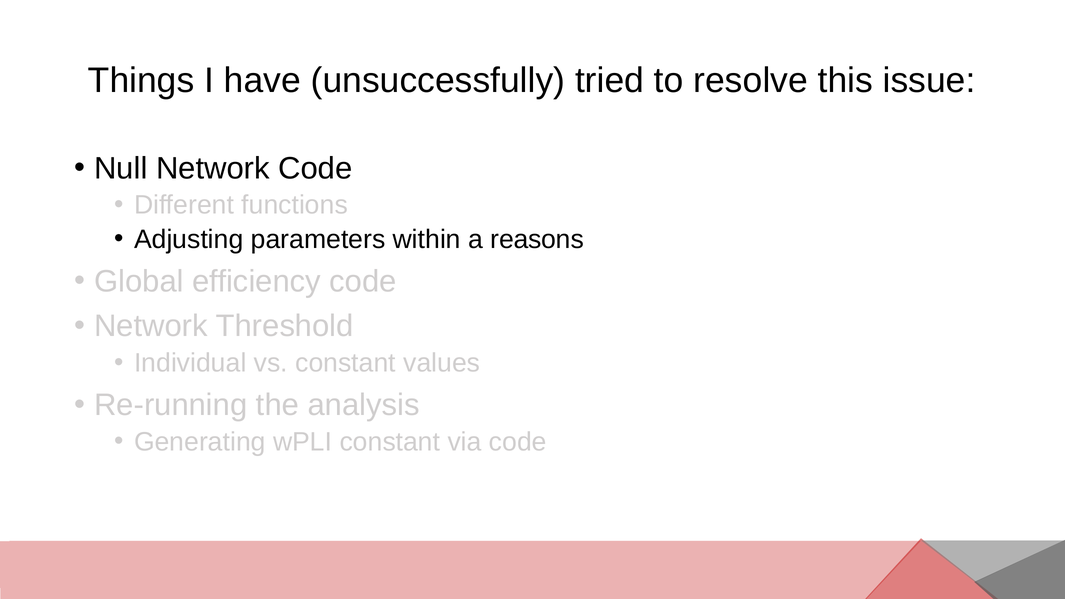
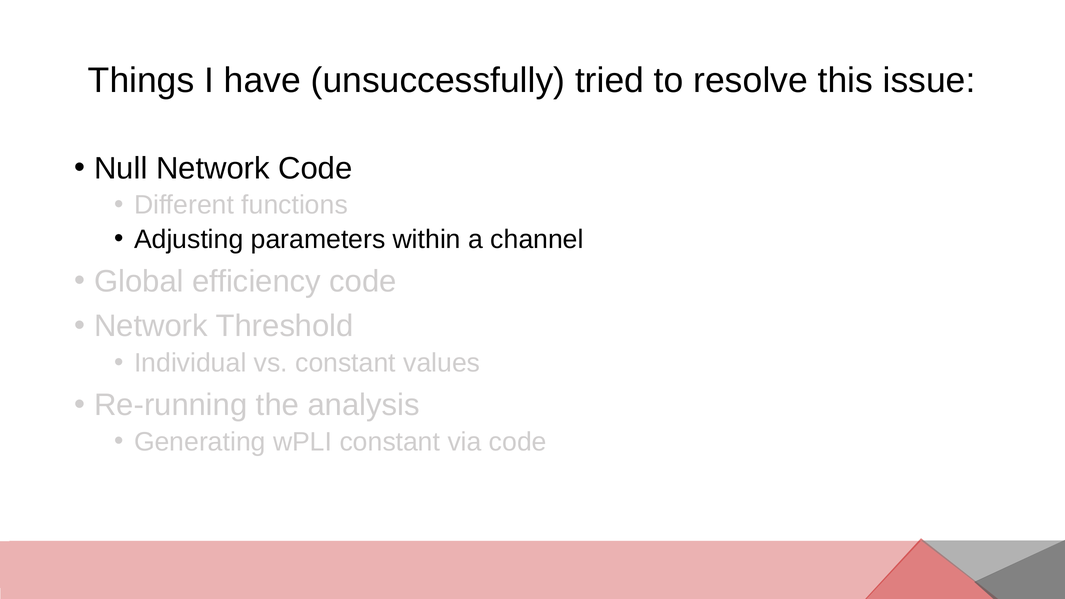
reasons: reasons -> channel
